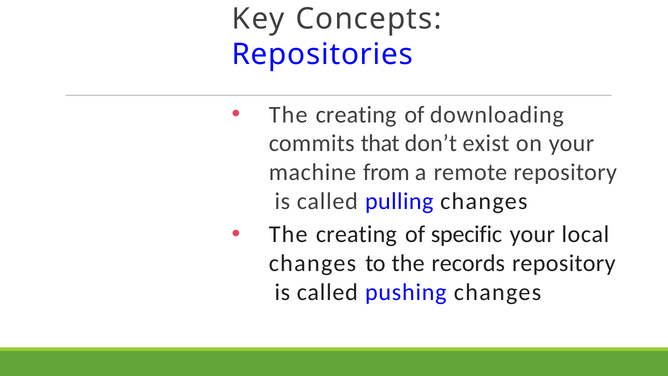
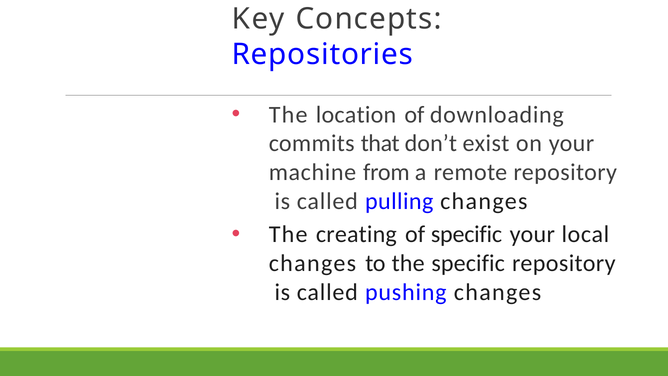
creating at (356, 115): creating -> location
the records: records -> specific
